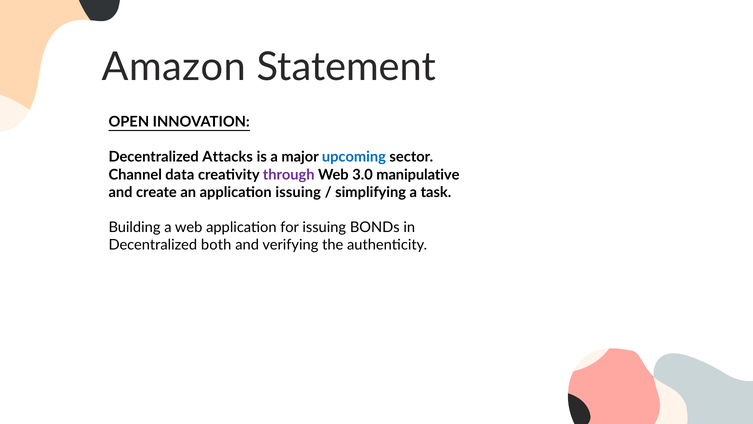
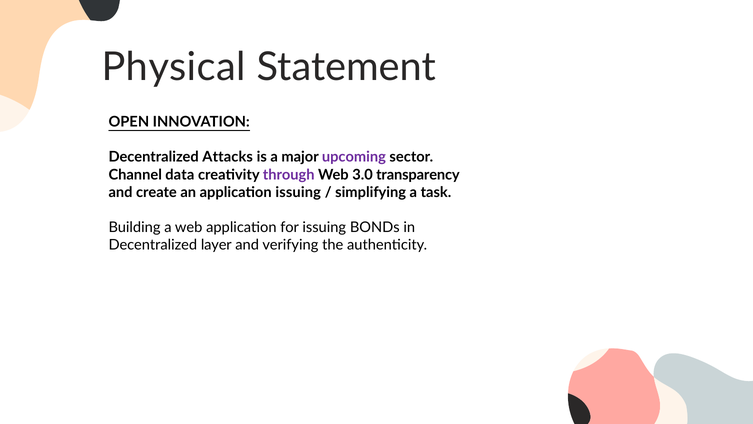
Amazon: Amazon -> Physical
upcoming colour: blue -> purple
manipulative: manipulative -> transparency
both: both -> layer
